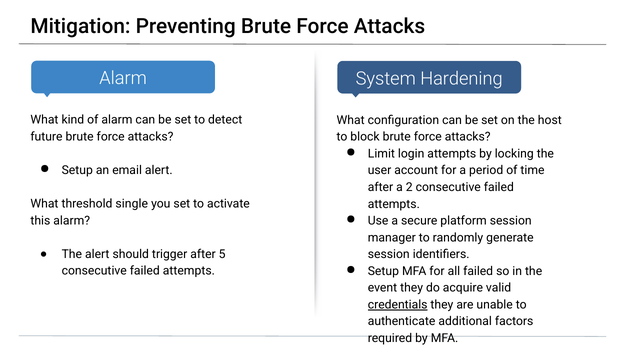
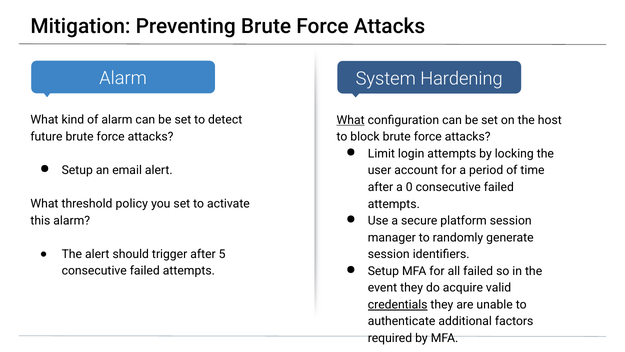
What at (351, 120) underline: none -> present
2: 2 -> 0
single: single -> policy
